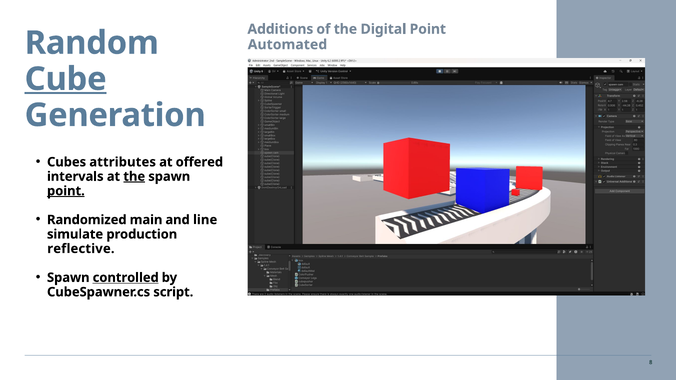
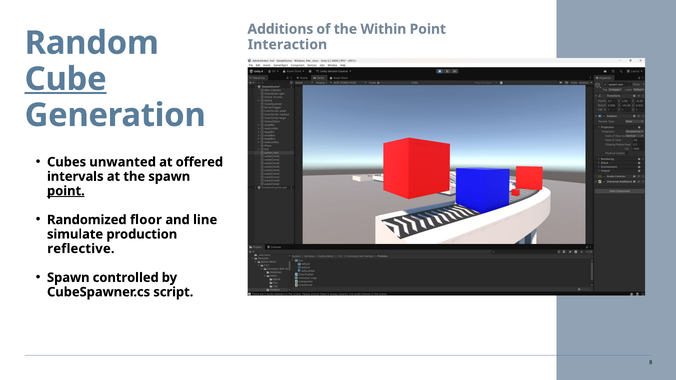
Digital: Digital -> Within
Automated: Automated -> Interaction
attributes: attributes -> unwanted
the at (134, 177) underline: present -> none
main: main -> floor
controlled underline: present -> none
